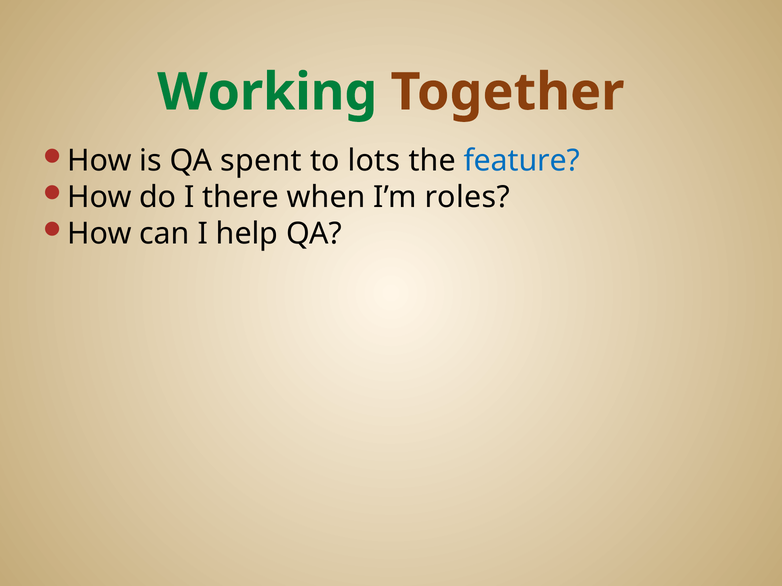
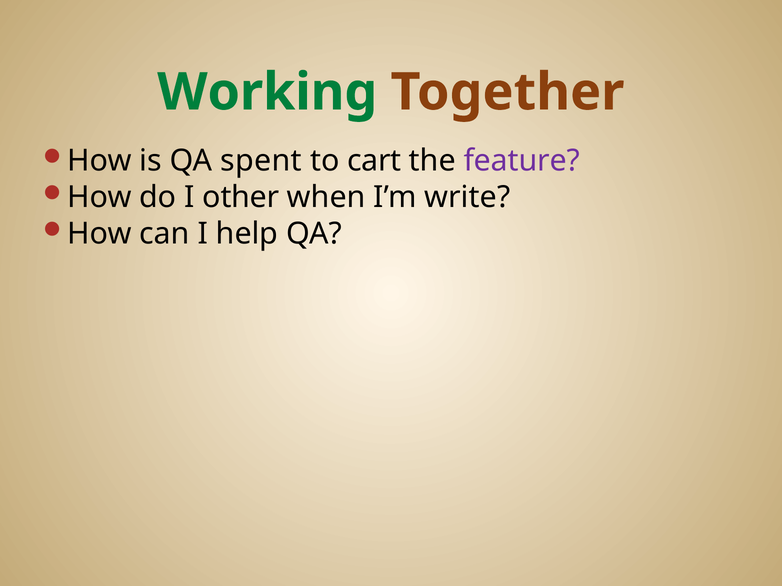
lots: lots -> cart
feature colour: blue -> purple
there: there -> other
roles: roles -> write
